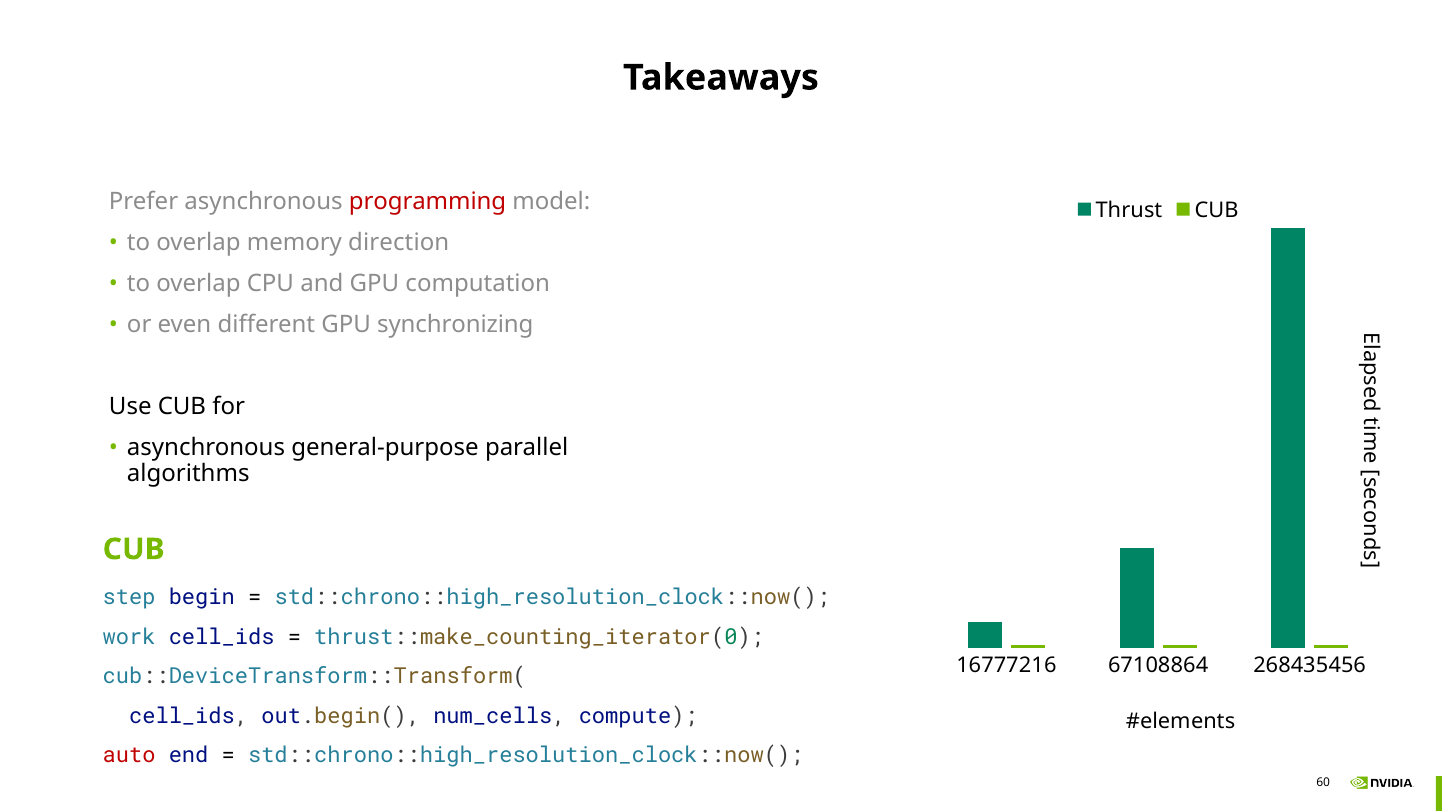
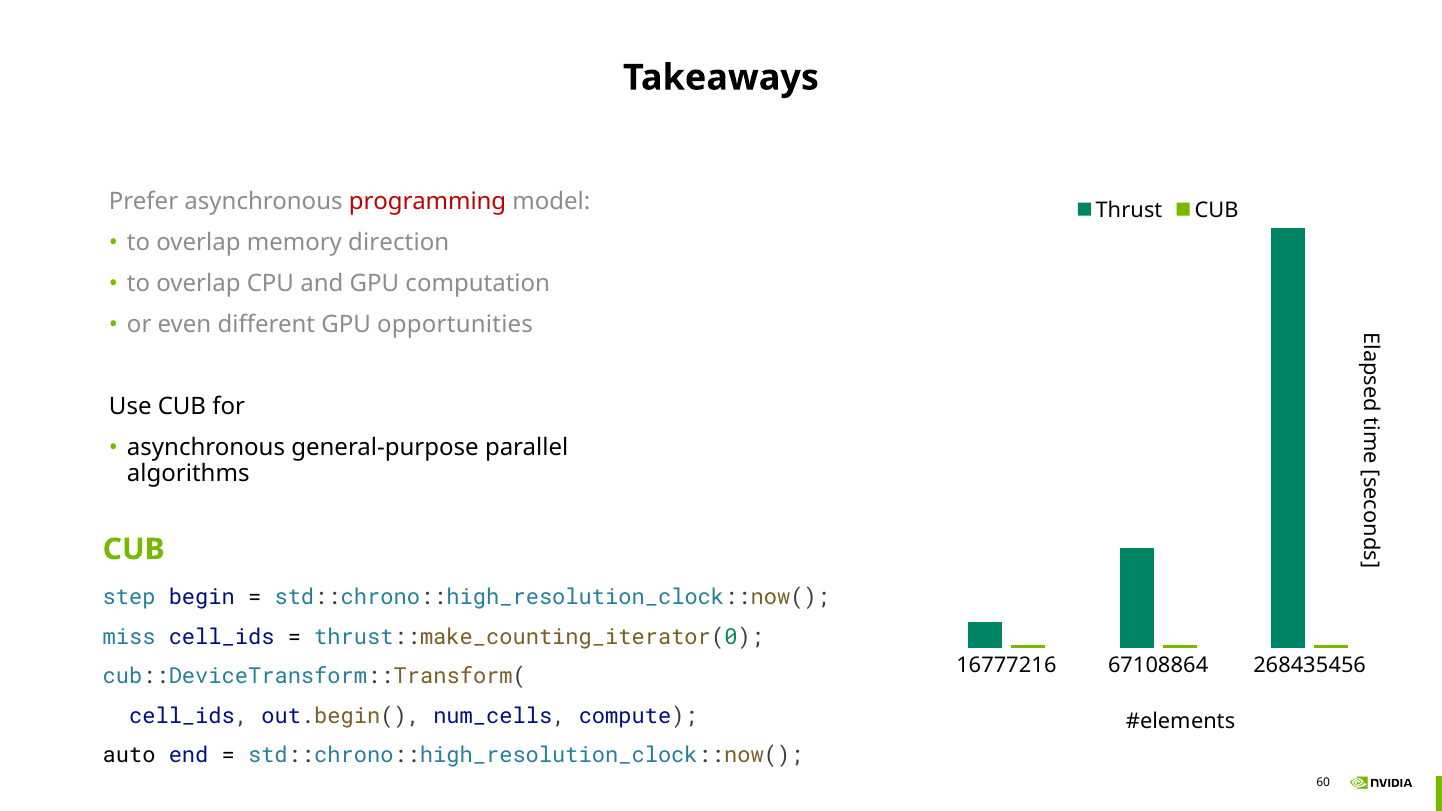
synchronizing: synchronizing -> opportunities
work: work -> miss
auto colour: red -> black
